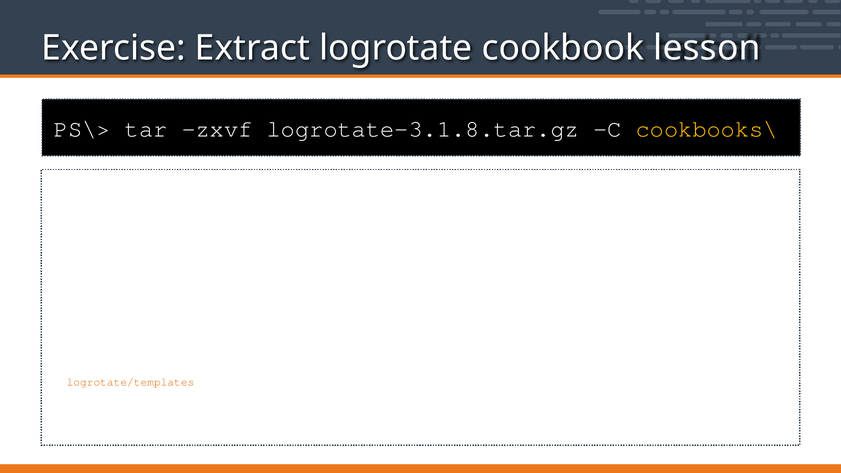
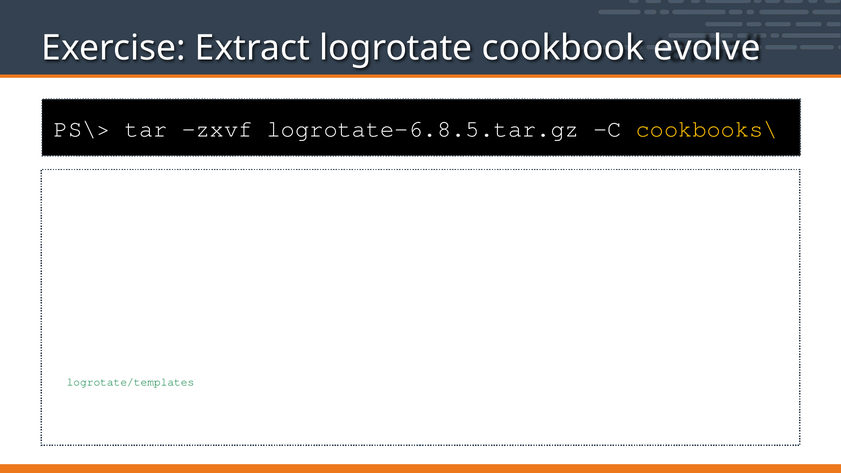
lesson: lesson -> evolve
logrotate-3.1.8.tar.gz: logrotate-3.1.8.tar.gz -> logrotate-6.8.5.tar.gz
logrotate/templates colour: orange -> green
